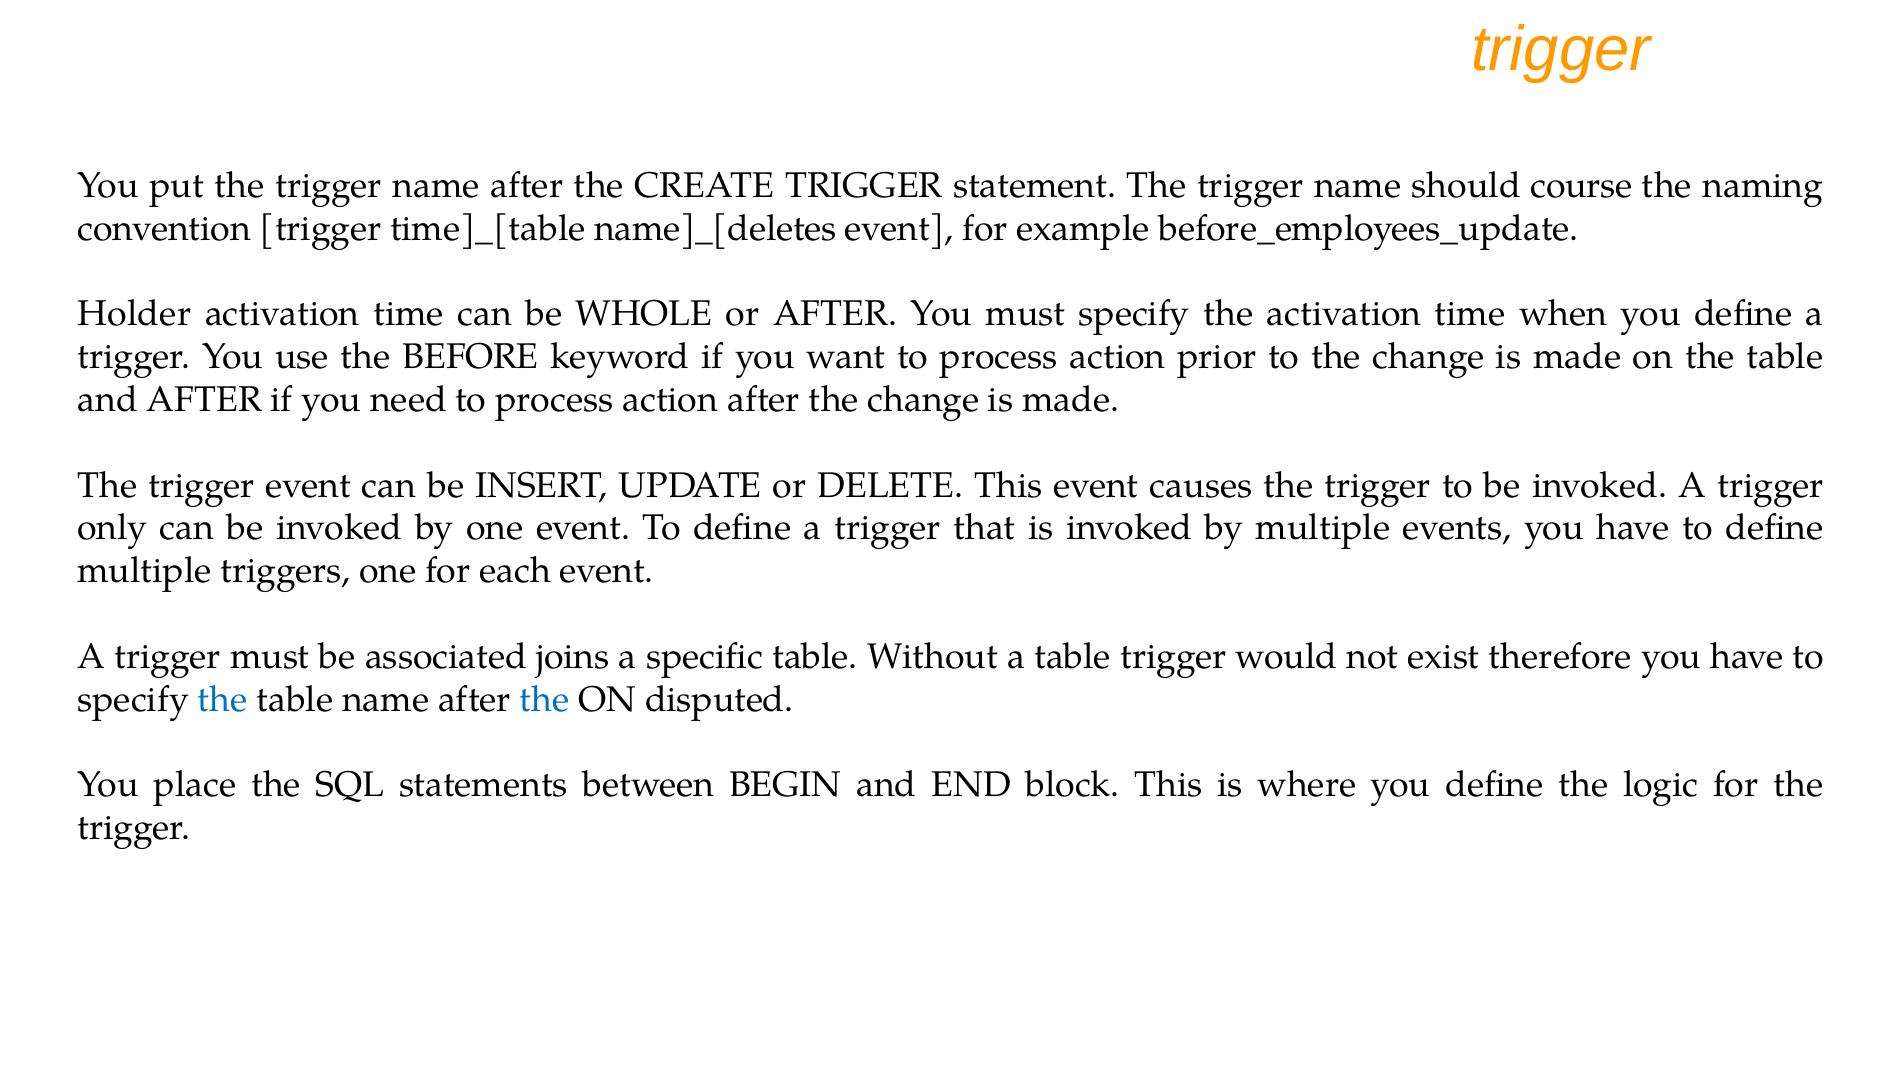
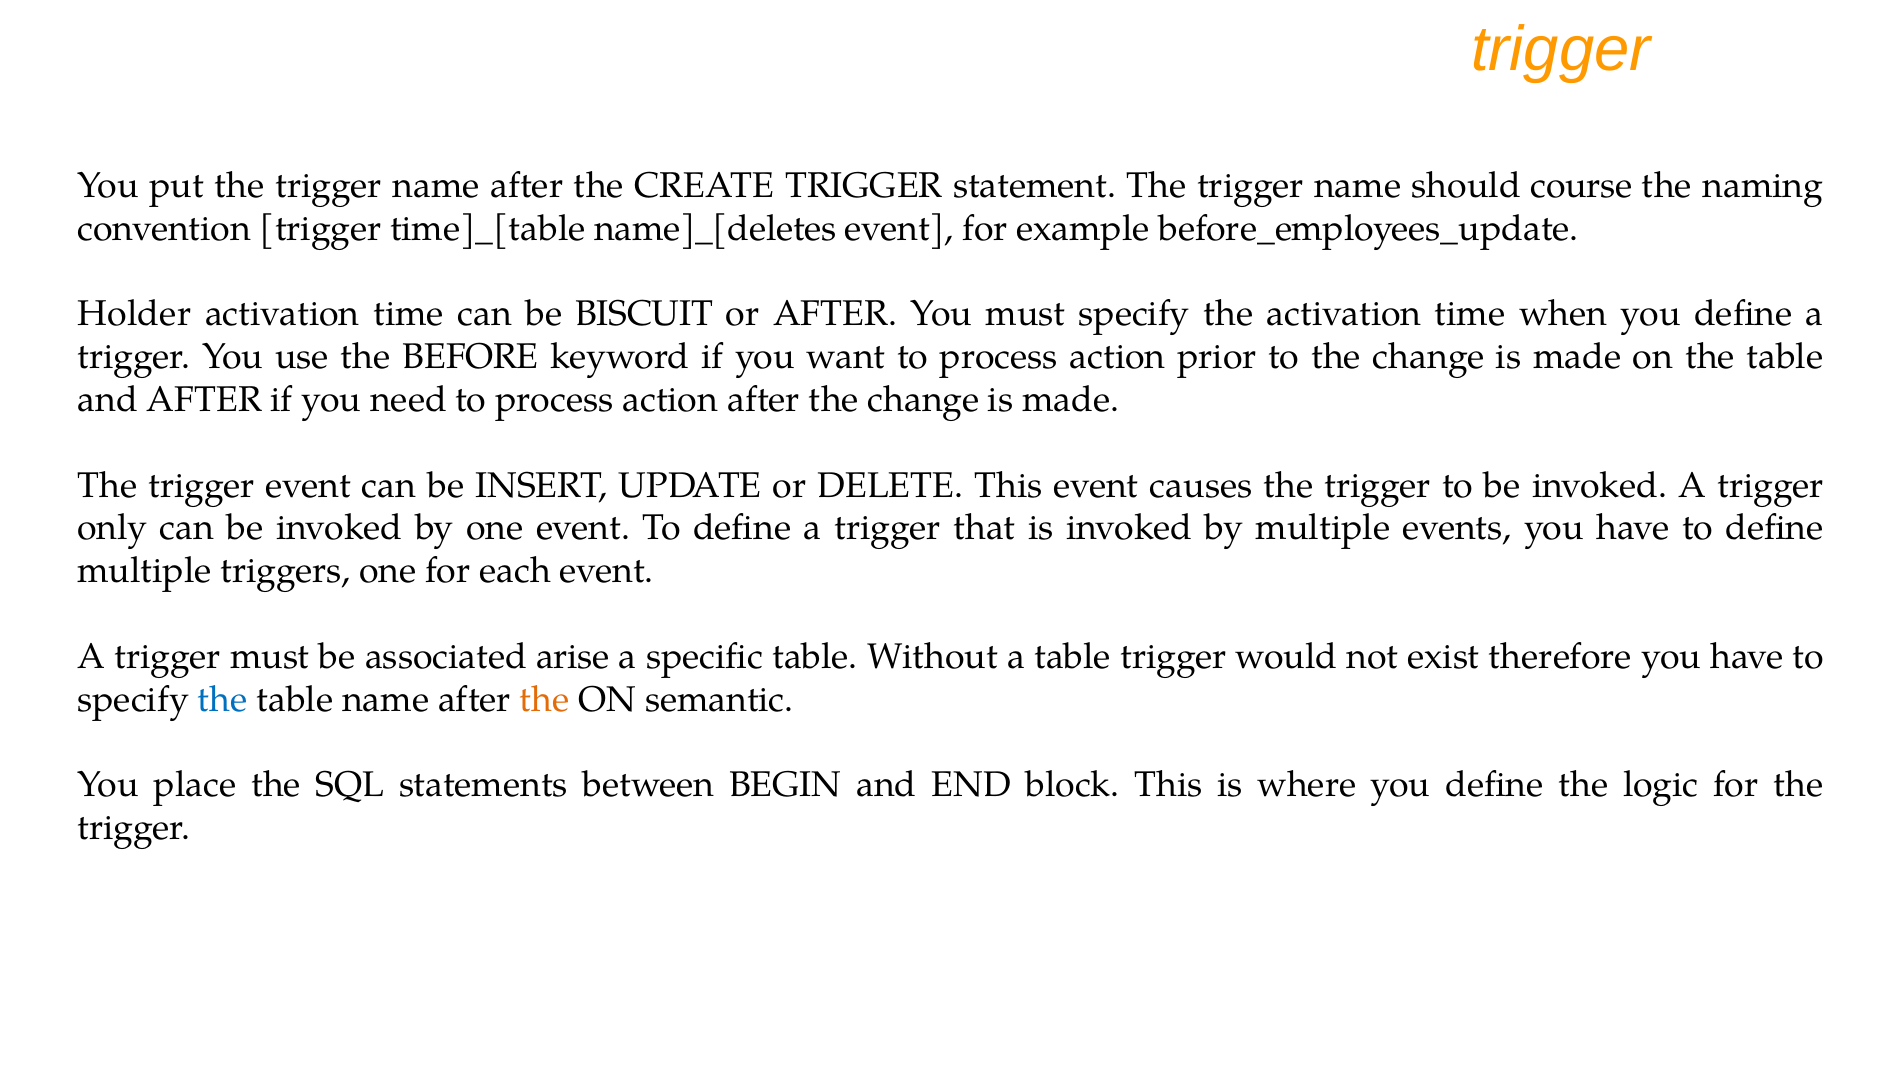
WHOLE: WHOLE -> BISCUIT
joins: joins -> arise
the at (545, 700) colour: blue -> orange
disputed: disputed -> semantic
